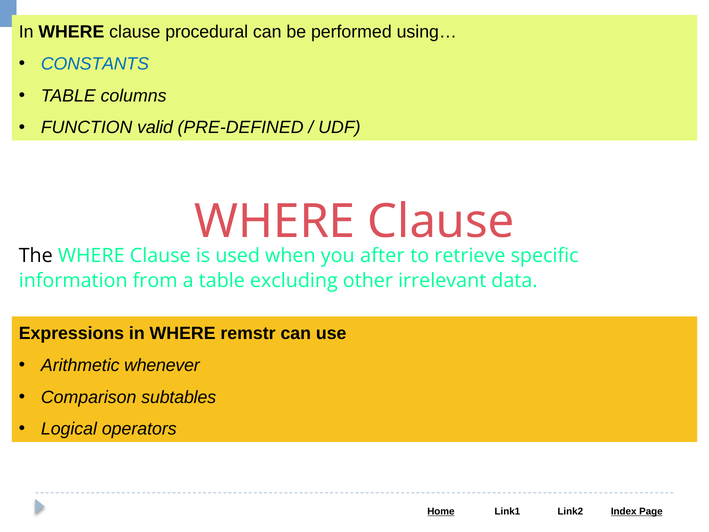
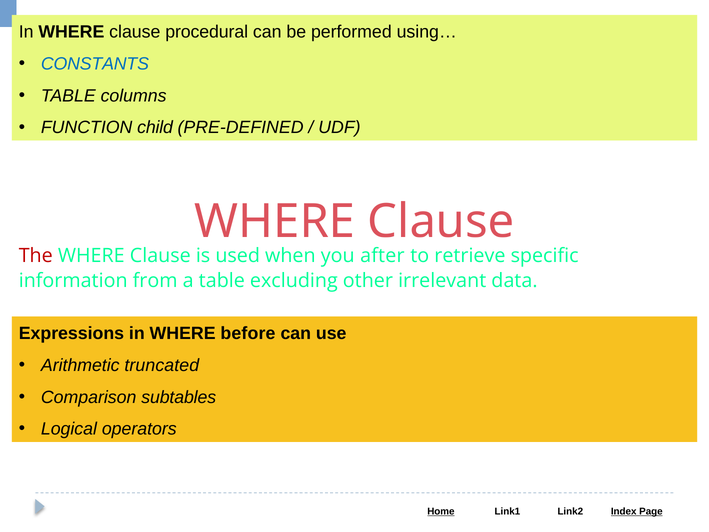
valid: valid -> child
The colour: black -> red
remstr: remstr -> before
whenever: whenever -> truncated
